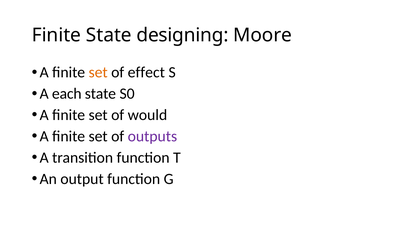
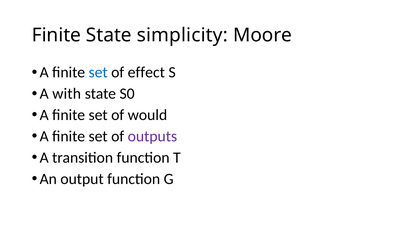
designing: designing -> simplicity
set at (98, 72) colour: orange -> blue
each: each -> with
